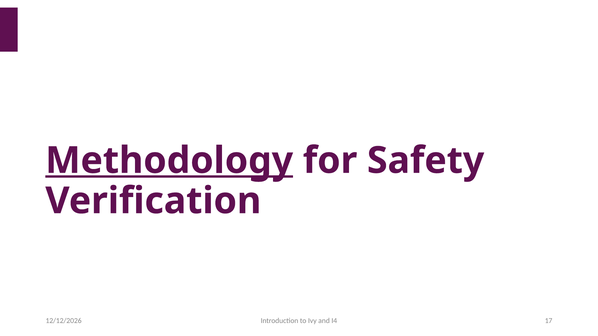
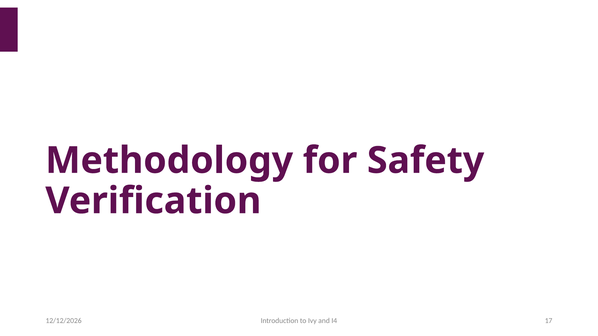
Methodology underline: present -> none
